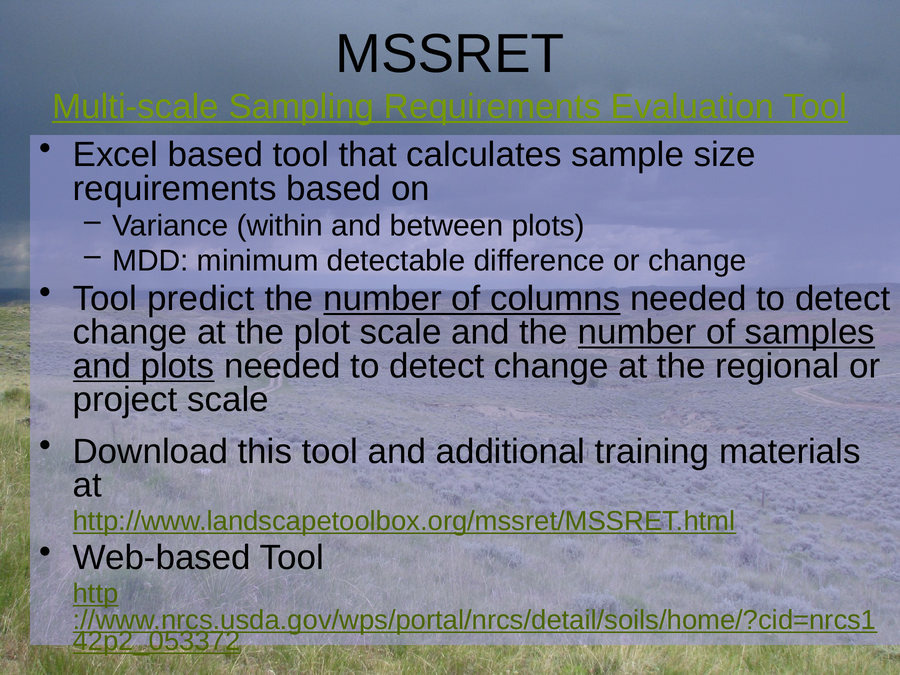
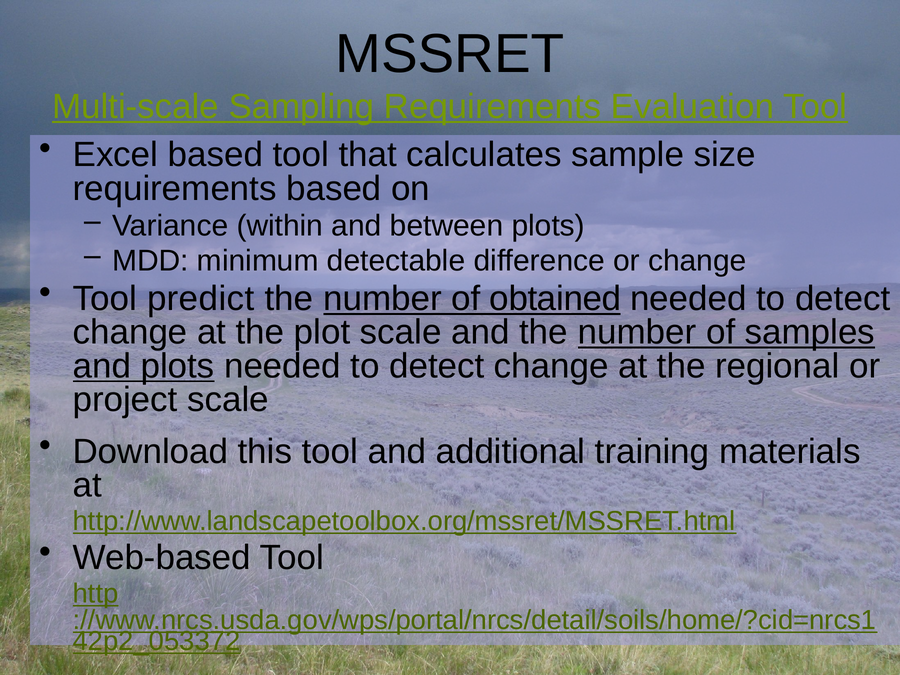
columns: columns -> obtained
